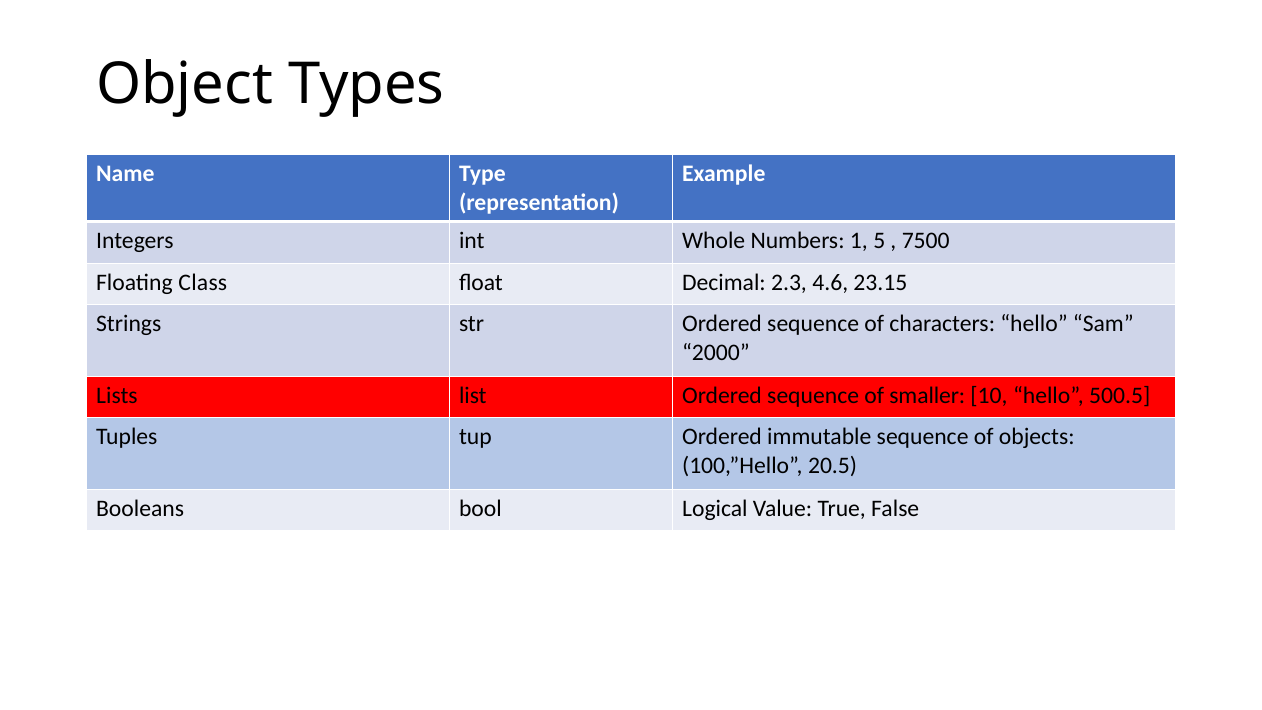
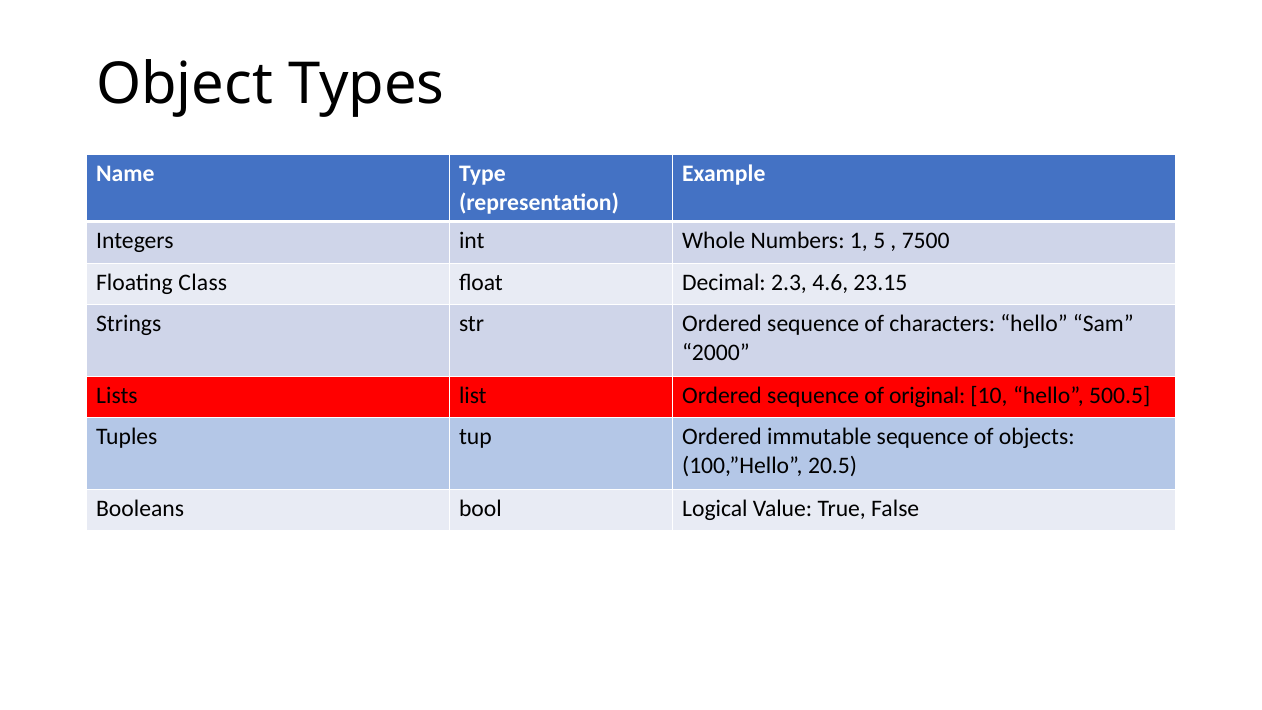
smaller: smaller -> original
